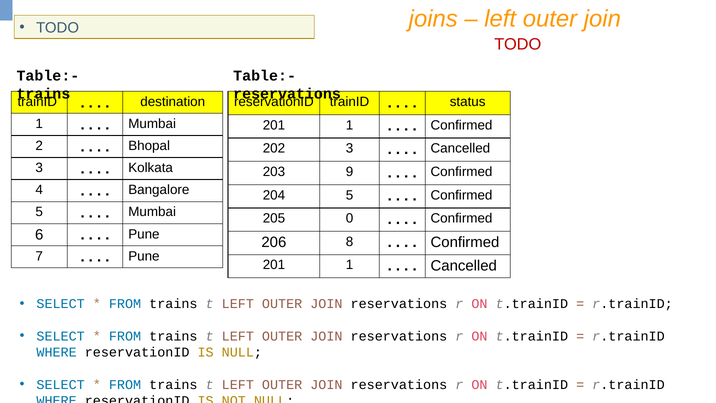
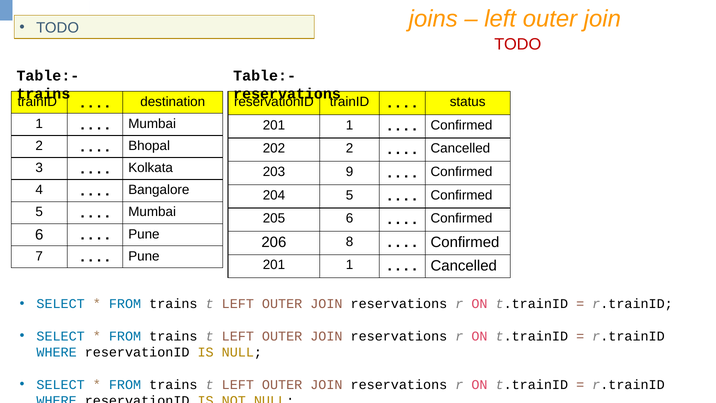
202 3: 3 -> 2
205 0: 0 -> 6
